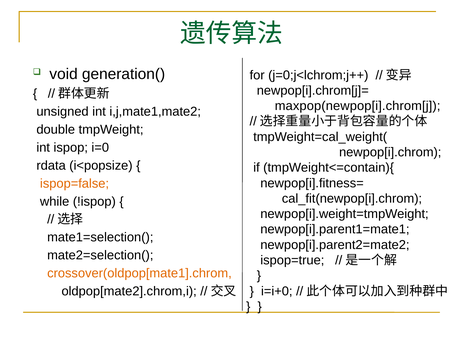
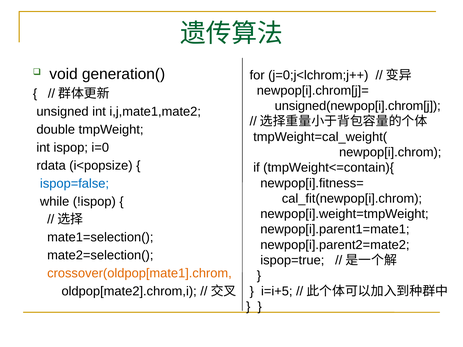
maxpop(newpop[i].chrom[j: maxpop(newpop[i].chrom[j -> unsigned(newpop[i].chrom[j
ispop=false colour: orange -> blue
i=i+0: i=i+0 -> i=i+5
